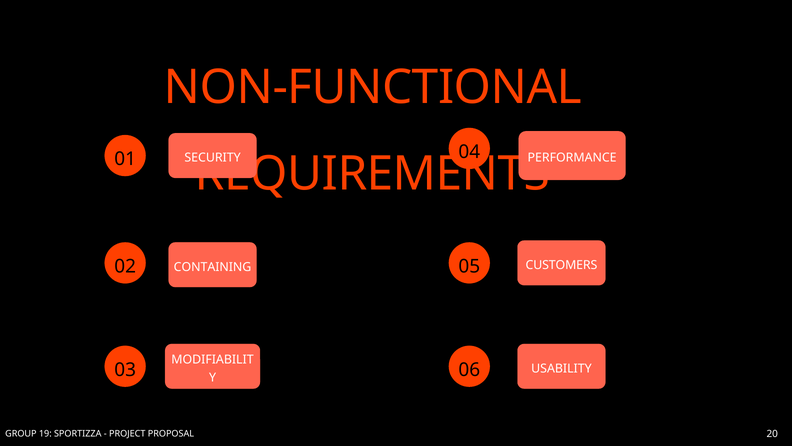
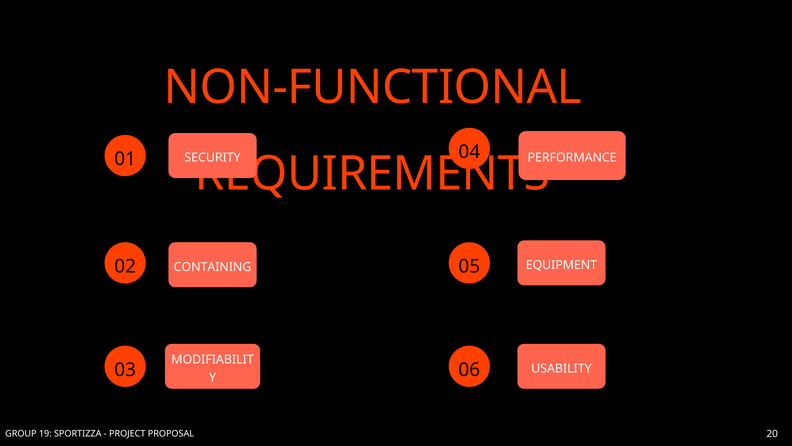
CUSTOMERS: CUSTOMERS -> EQUIPMENT
